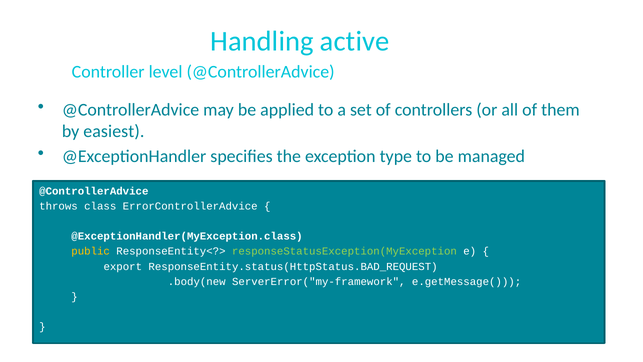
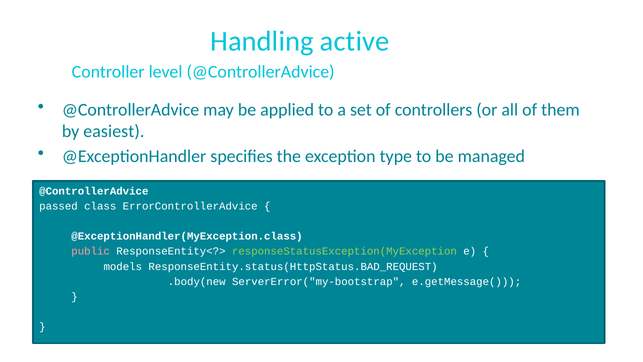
throws: throws -> passed
public colour: yellow -> pink
export: export -> models
ServerError("my-framework: ServerError("my-framework -> ServerError("my-bootstrap
